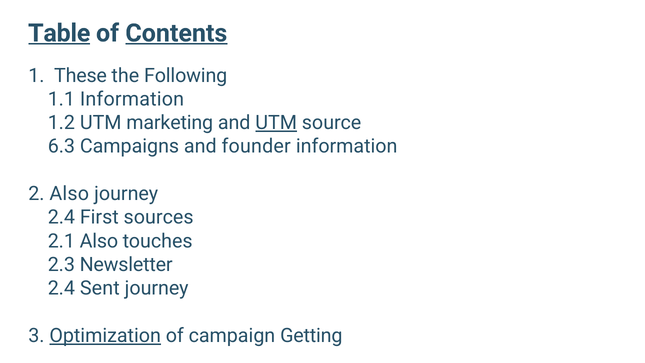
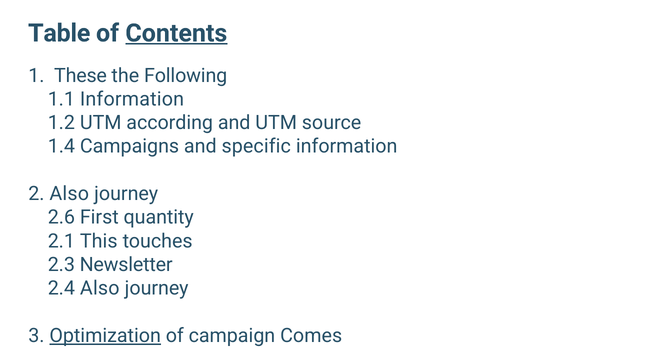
Table underline: present -> none
marketing: marketing -> according
UTM at (276, 123) underline: present -> none
6.3: 6.3 -> 1.4
founder: founder -> specific
2.4 at (61, 217): 2.4 -> 2.6
sources: sources -> quantity
2.1 Also: Also -> This
2.4 Sent: Sent -> Also
Getting: Getting -> Comes
